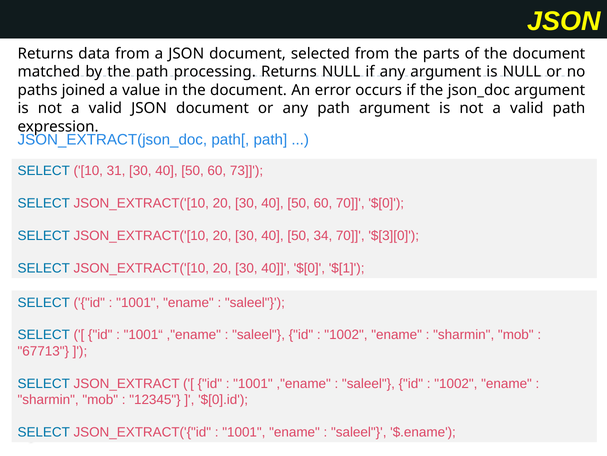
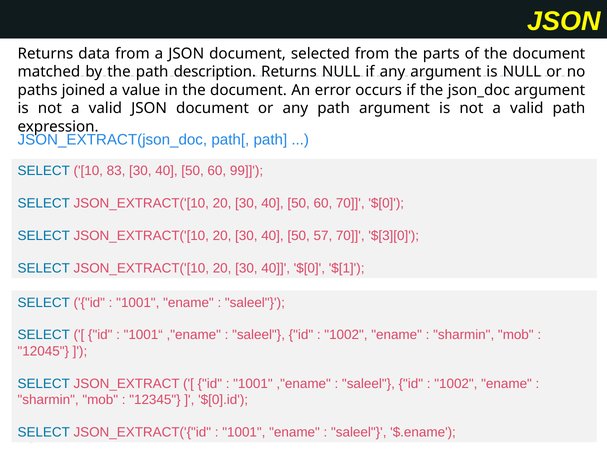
processing: processing -> description
31: 31 -> 83
73: 73 -> 99
34: 34 -> 57
67713: 67713 -> 12045
